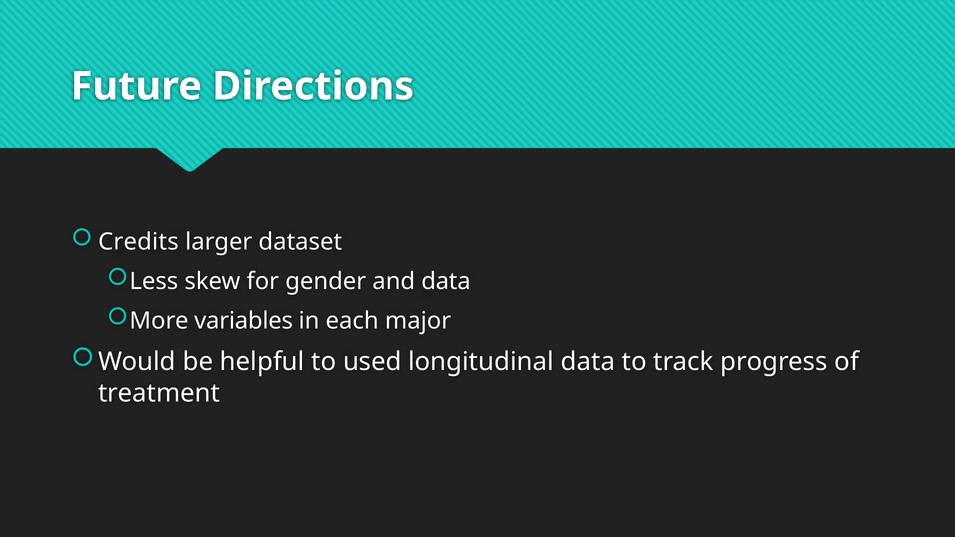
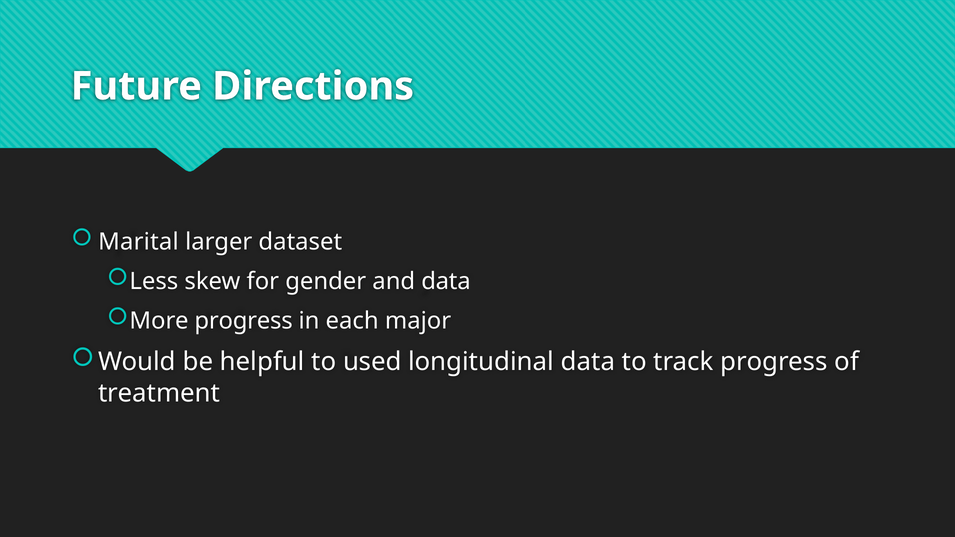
Credits: Credits -> Marital
More variables: variables -> progress
